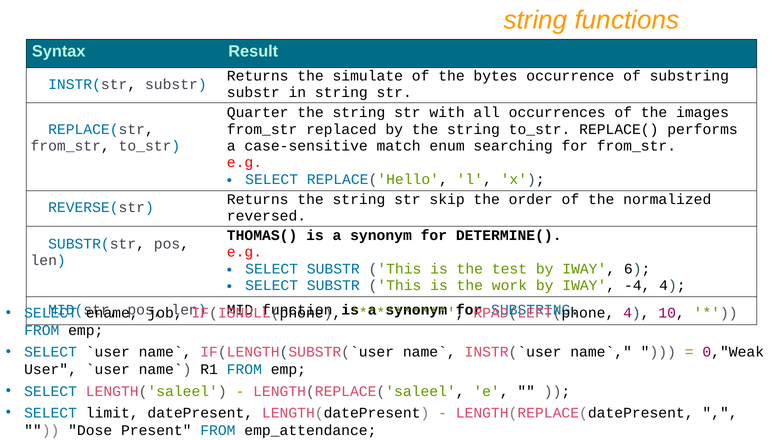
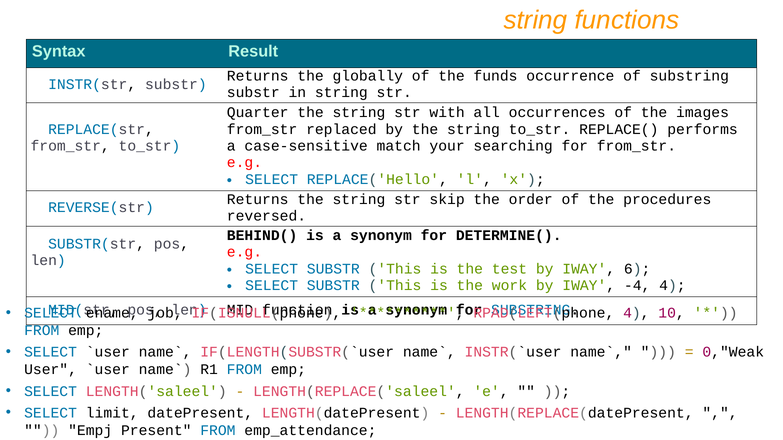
simulate: simulate -> globally
bytes: bytes -> funds
enum: enum -> your
normalized: normalized -> procedures
THOMAS(: THOMAS( -> BEHIND(
Dose: Dose -> Empj
